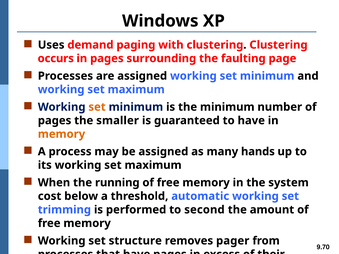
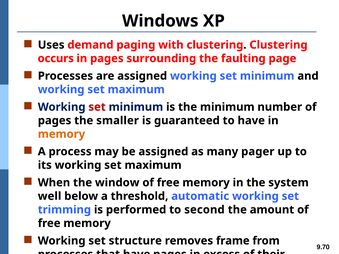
set at (97, 107) colour: orange -> red
hands: hands -> pager
running: running -> window
cost: cost -> well
pager: pager -> frame
